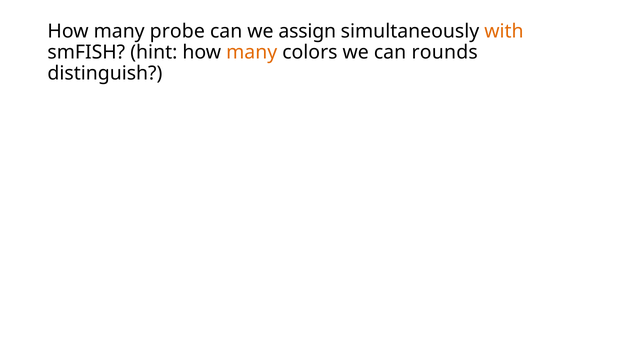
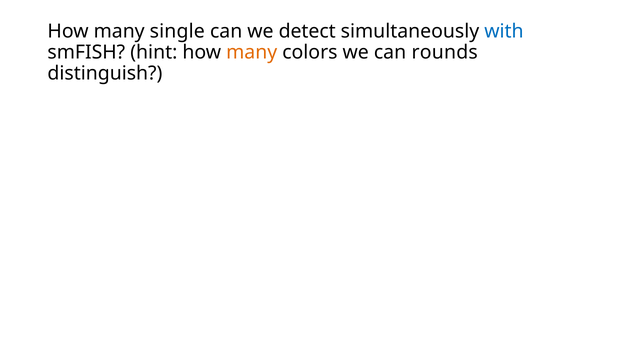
probe: probe -> single
assign: assign -> detect
with colour: orange -> blue
